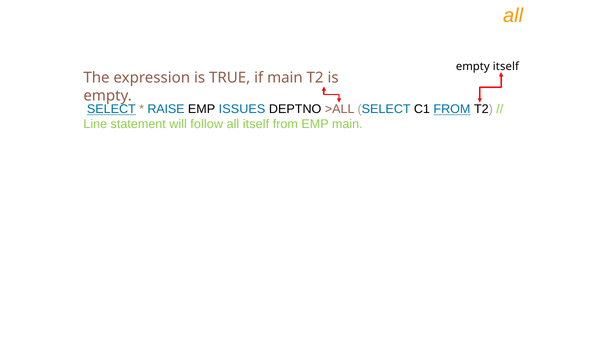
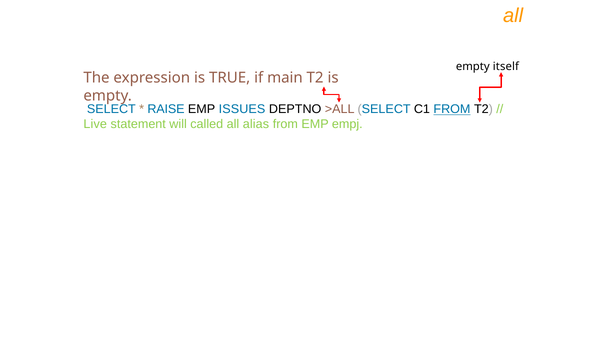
SELECT at (111, 109) underline: present -> none
Line: Line -> Live
follow: follow -> called
all itself: itself -> alias
EMP main: main -> empj
